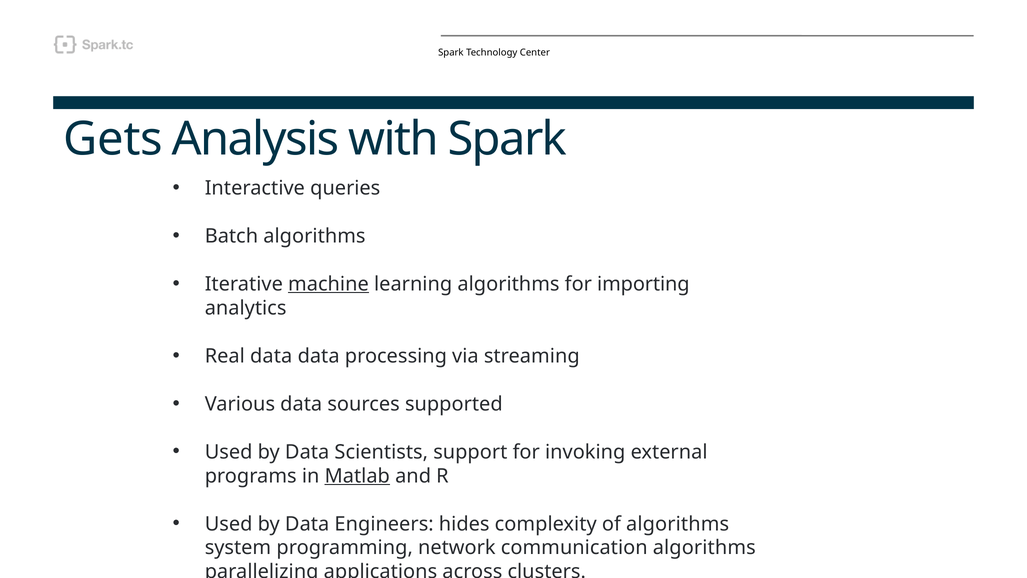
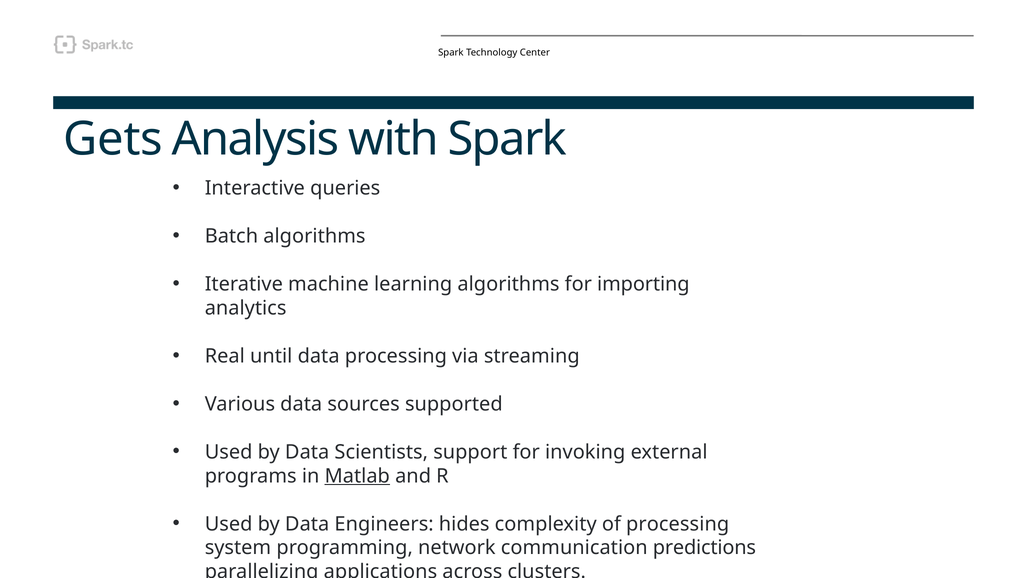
machine underline: present -> none
Real data: data -> until
of algorithms: algorithms -> processing
communication algorithms: algorithms -> predictions
